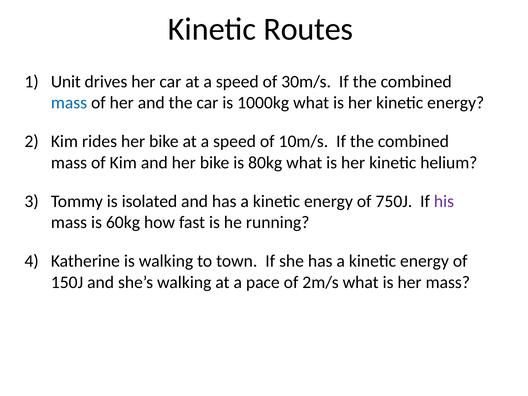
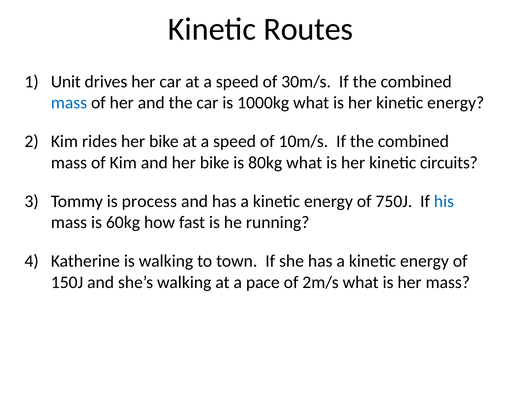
helium: helium -> circuits
isolated: isolated -> process
his colour: purple -> blue
